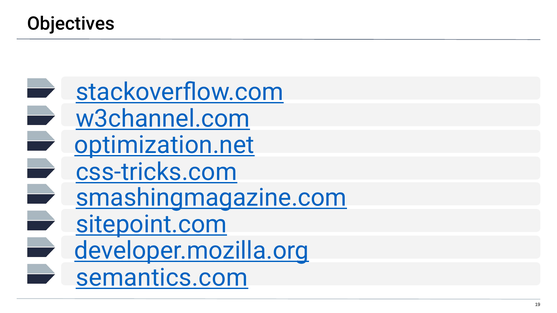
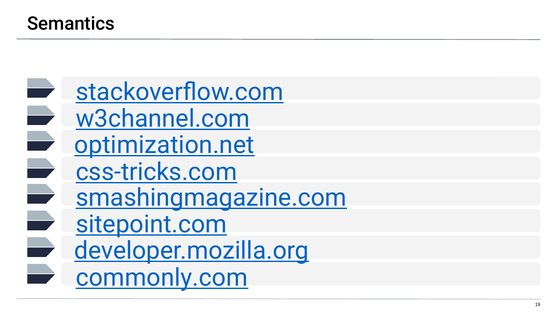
Objectives: Objectives -> Semantics
semantics.com: semantics.com -> commonly.com
